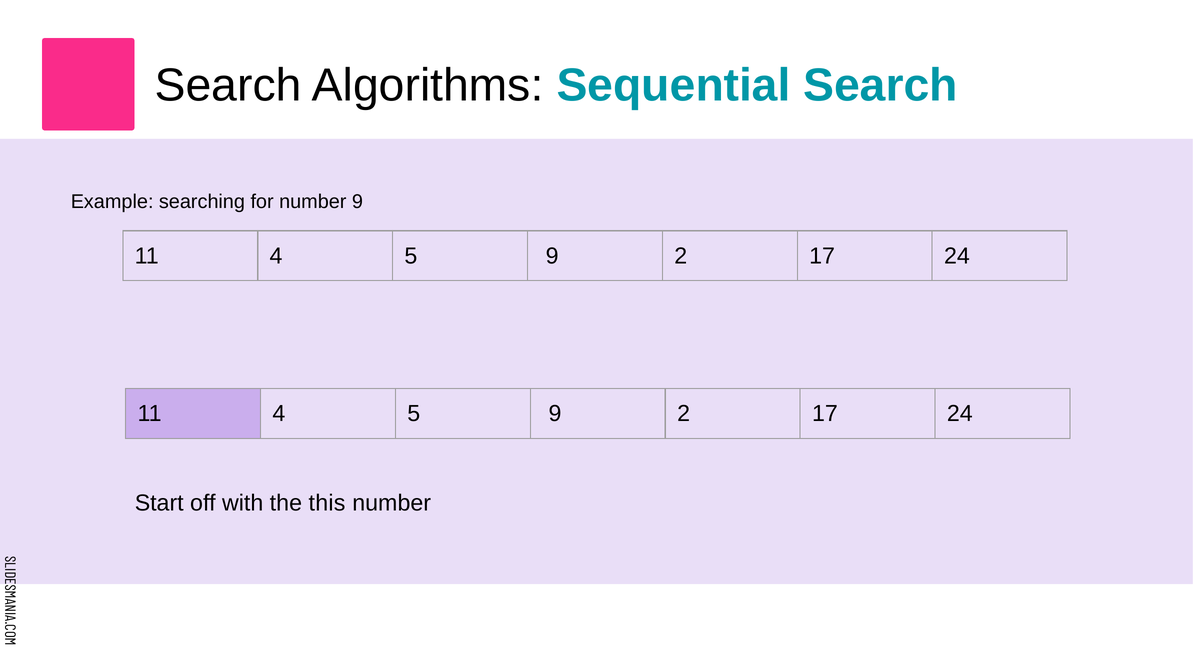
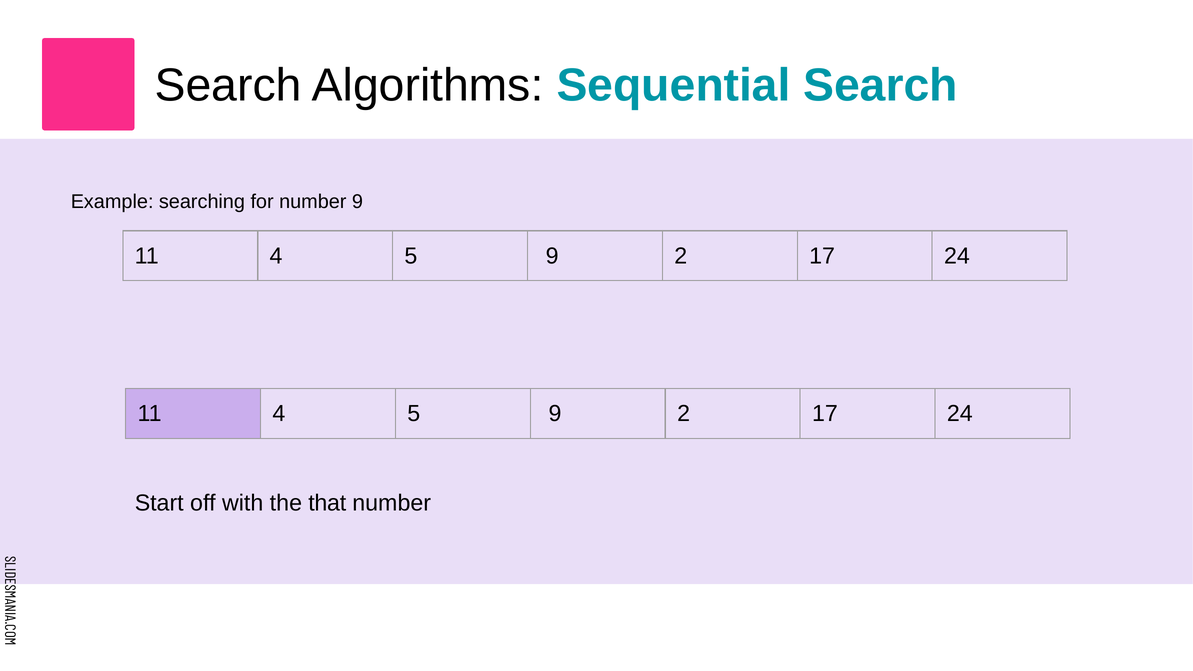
this: this -> that
